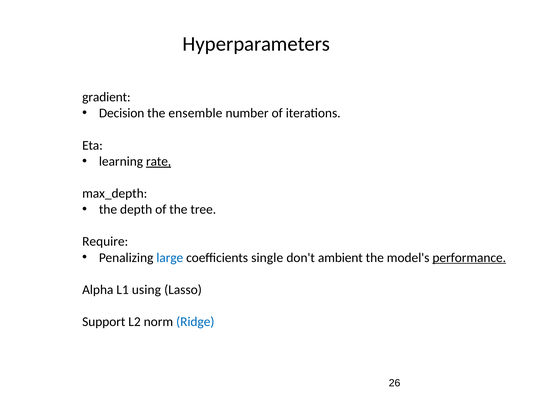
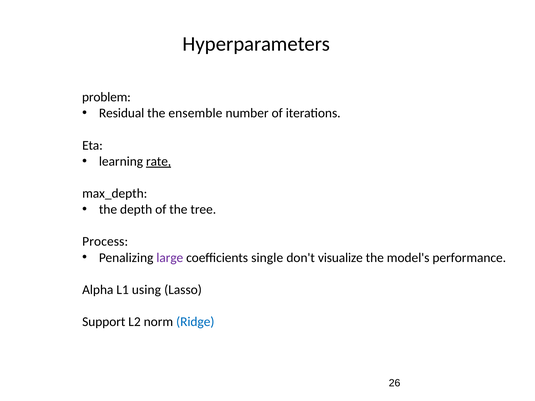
gradient: gradient -> problem
Decision: Decision -> Residual
Require: Require -> Process
large colour: blue -> purple
ambient: ambient -> visualize
performance underline: present -> none
